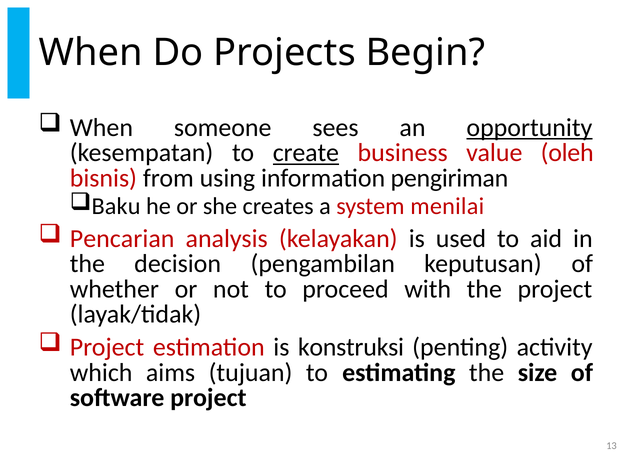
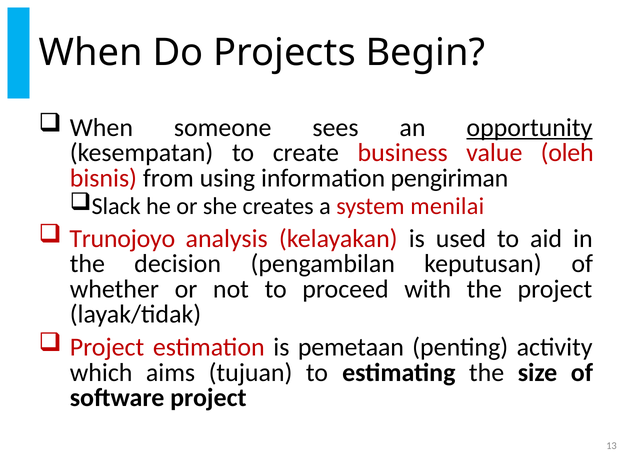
create underline: present -> none
Baku: Baku -> Slack
Pencarian: Pencarian -> Trunojoyo
konstruksi: konstruksi -> pemetaan
